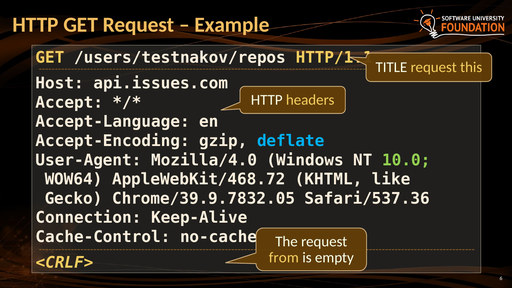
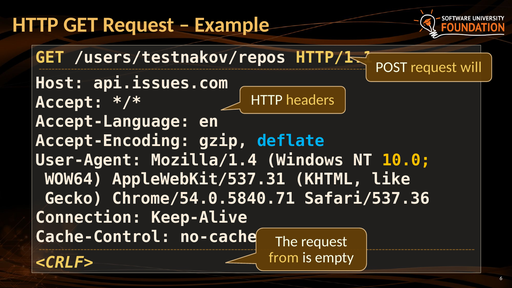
TITLE: TITLE -> POST
this: this -> will
Mozilla/4.0: Mozilla/4.0 -> Mozilla/1.4
10.0 colour: light green -> yellow
AppleWebKit/468.72: AppleWebKit/468.72 -> AppleWebKit/537.31
Chrome/39.9.7832.05: Chrome/39.9.7832.05 -> Chrome/54.0.5840.71
